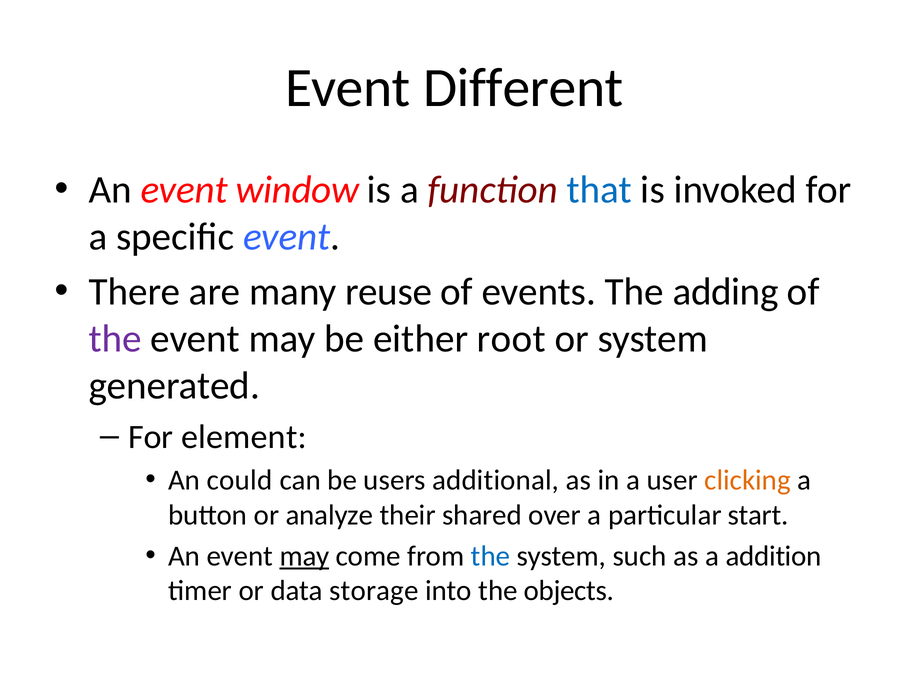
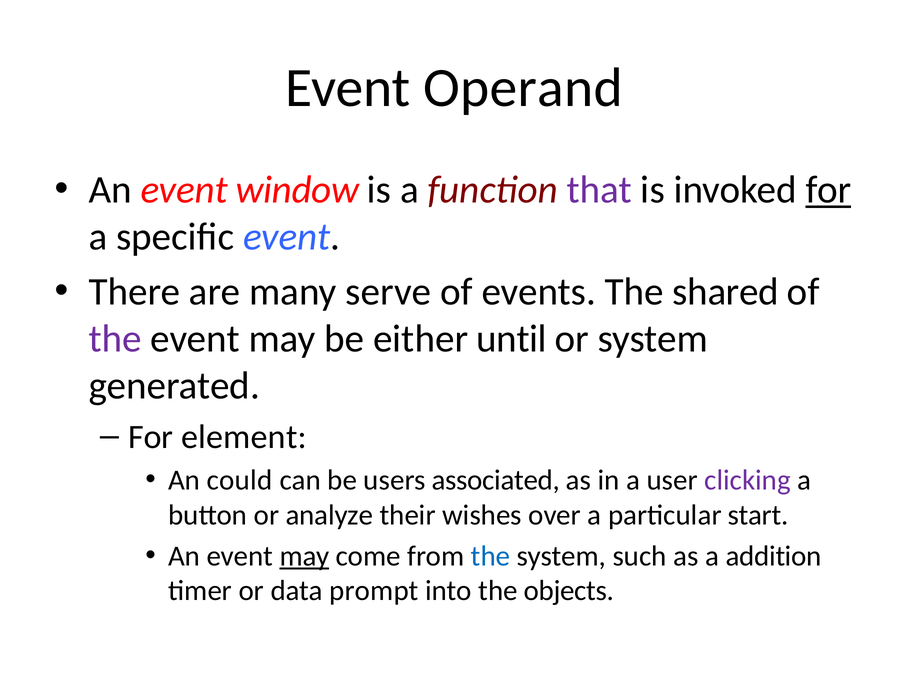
Different: Different -> Operand
that colour: blue -> purple
for at (828, 190) underline: none -> present
reuse: reuse -> serve
adding: adding -> shared
root: root -> until
additional: additional -> associated
clicking colour: orange -> purple
shared: shared -> wishes
storage: storage -> prompt
